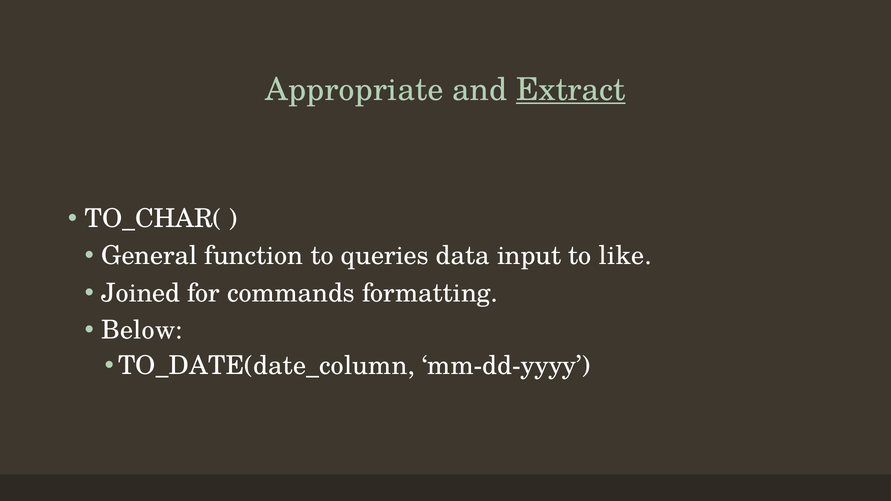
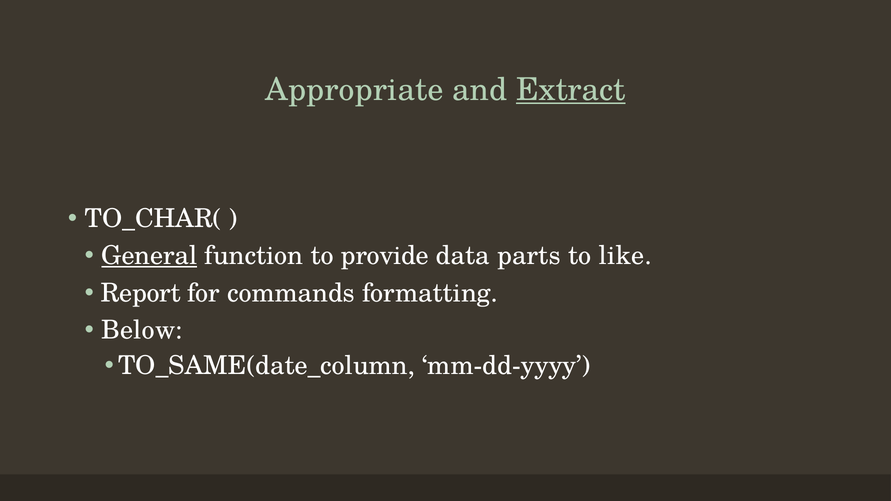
General underline: none -> present
queries: queries -> provide
input: input -> parts
Joined: Joined -> Report
TO_DATE(date_column: TO_DATE(date_column -> TO_SAME(date_column
